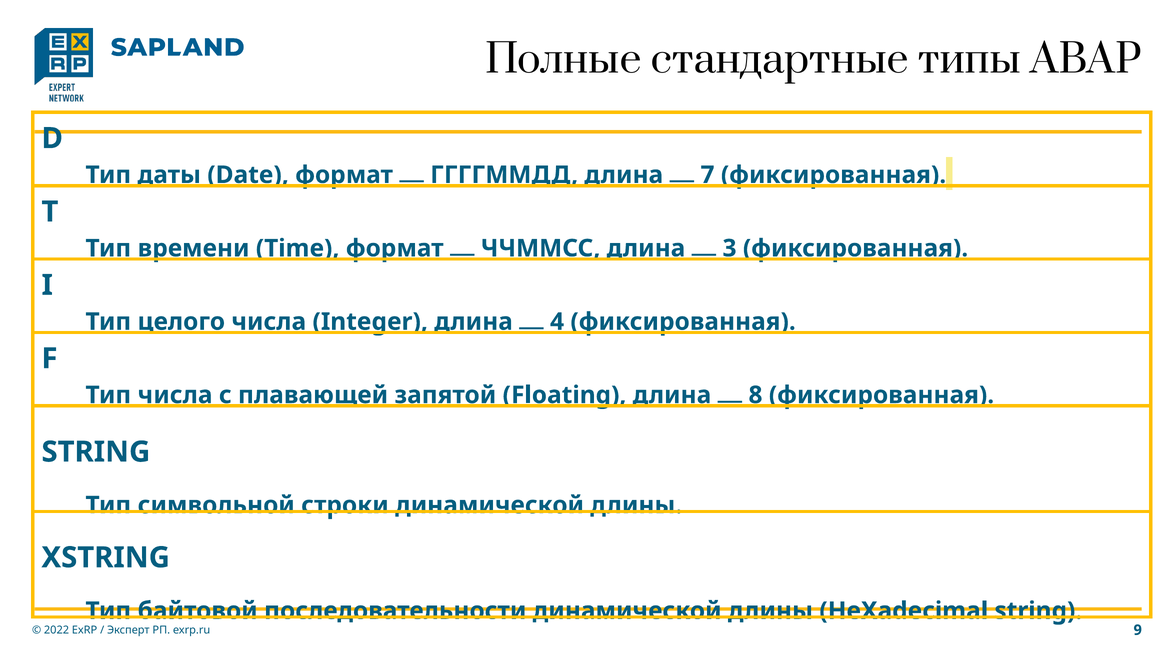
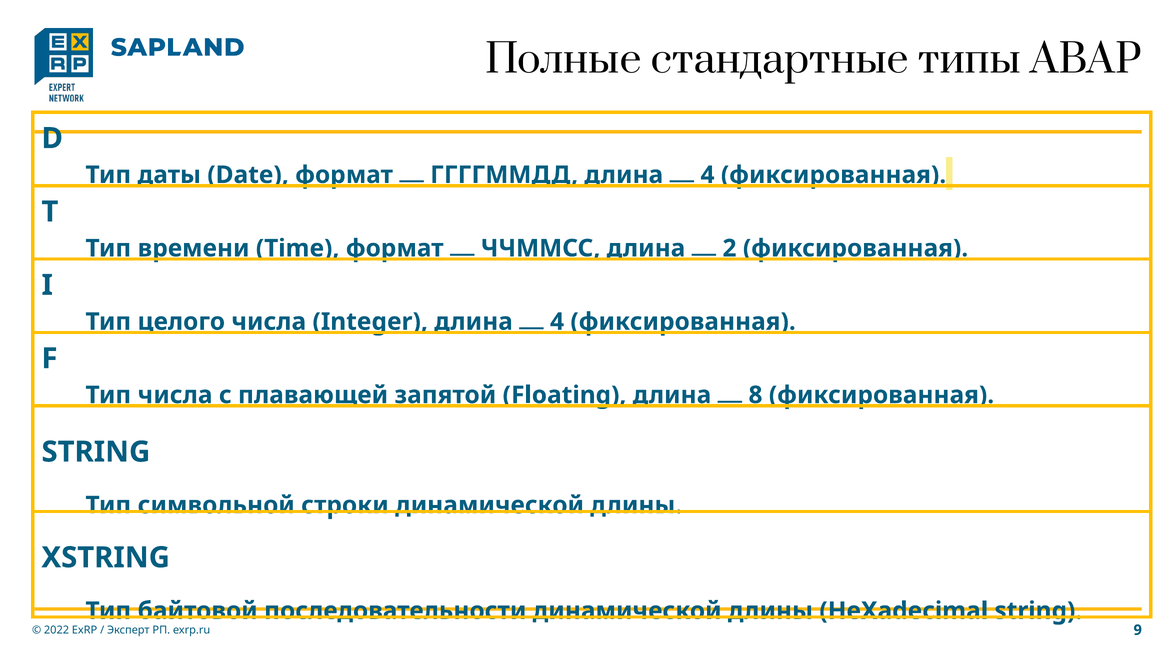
ГГГГММДД длина 7: 7 -> 4
3: 3 -> 2
